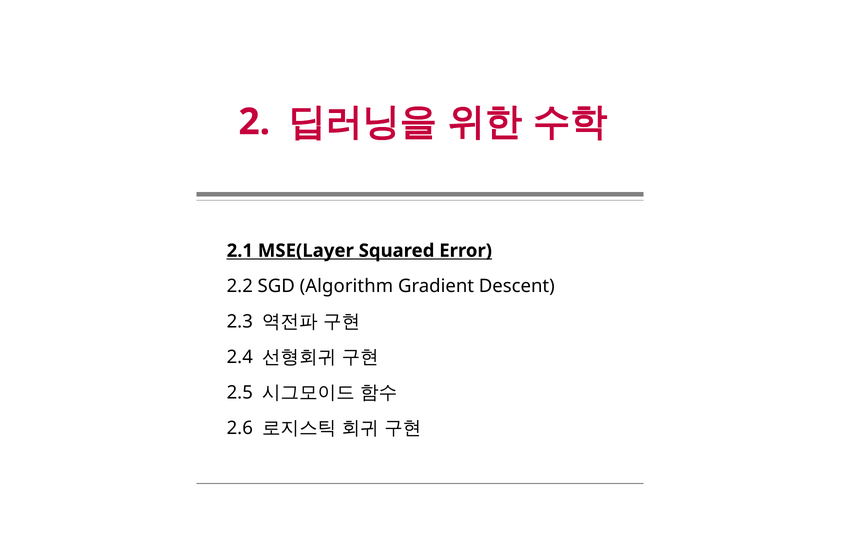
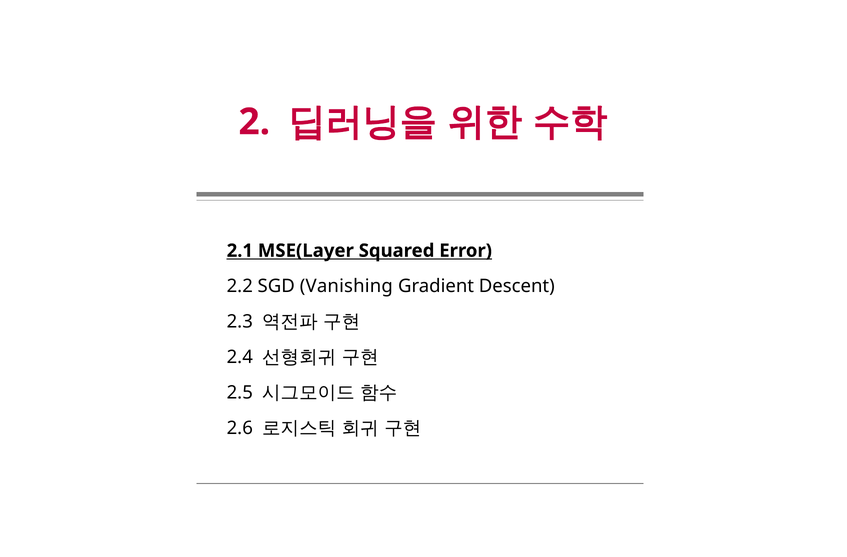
Algorithm: Algorithm -> Vanishing
